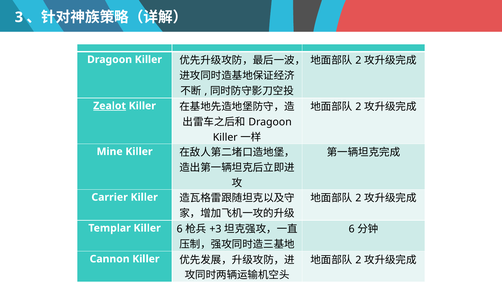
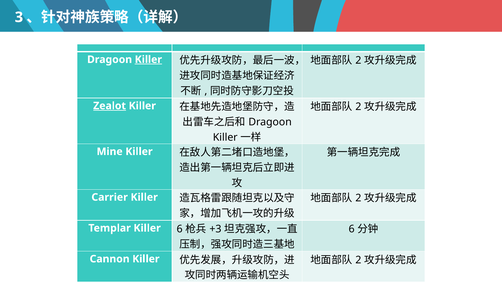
Killer at (148, 59) underline: none -> present
